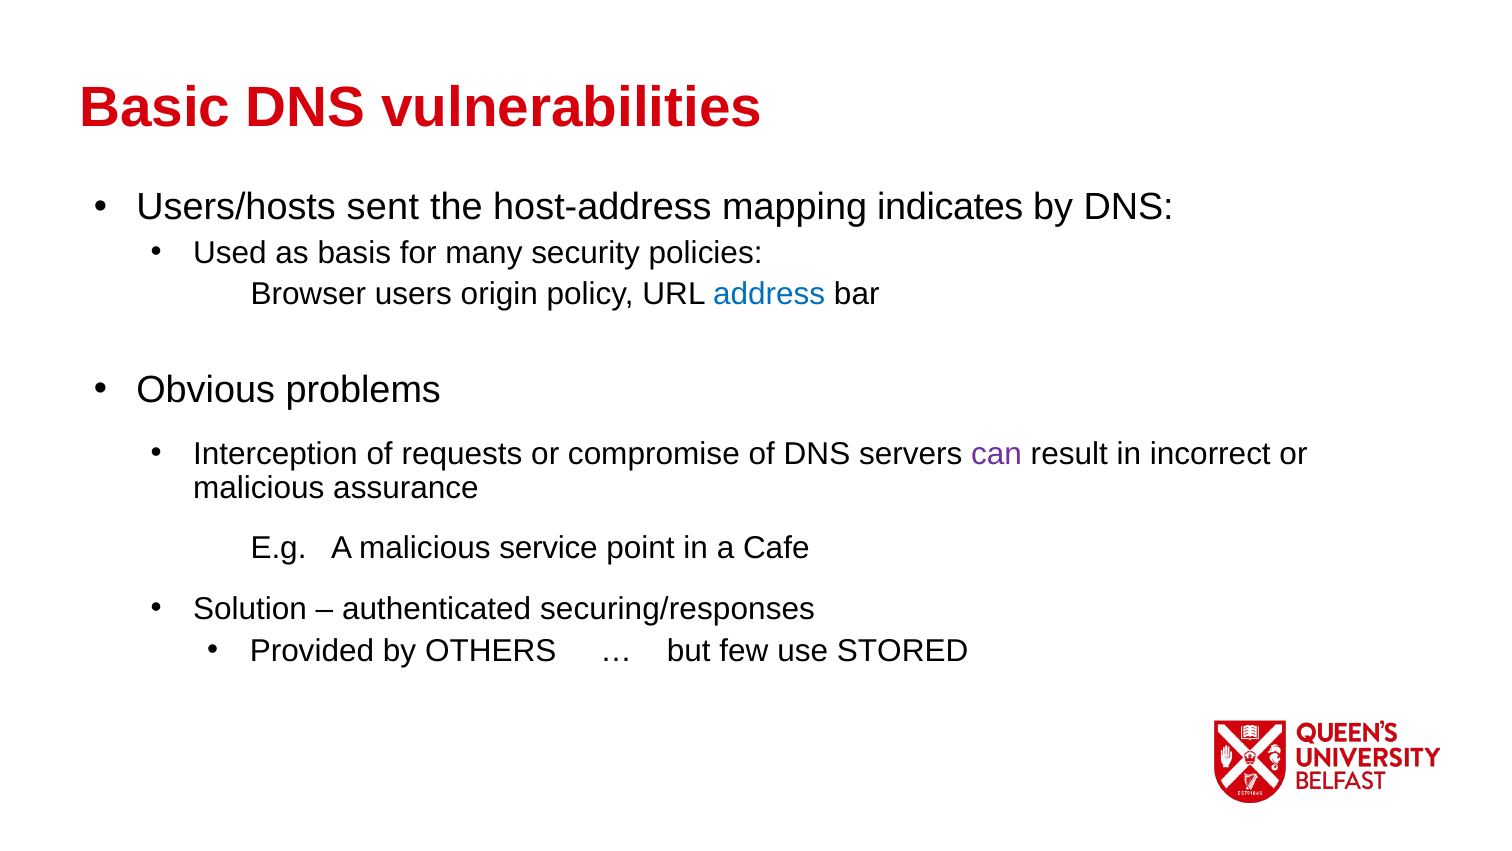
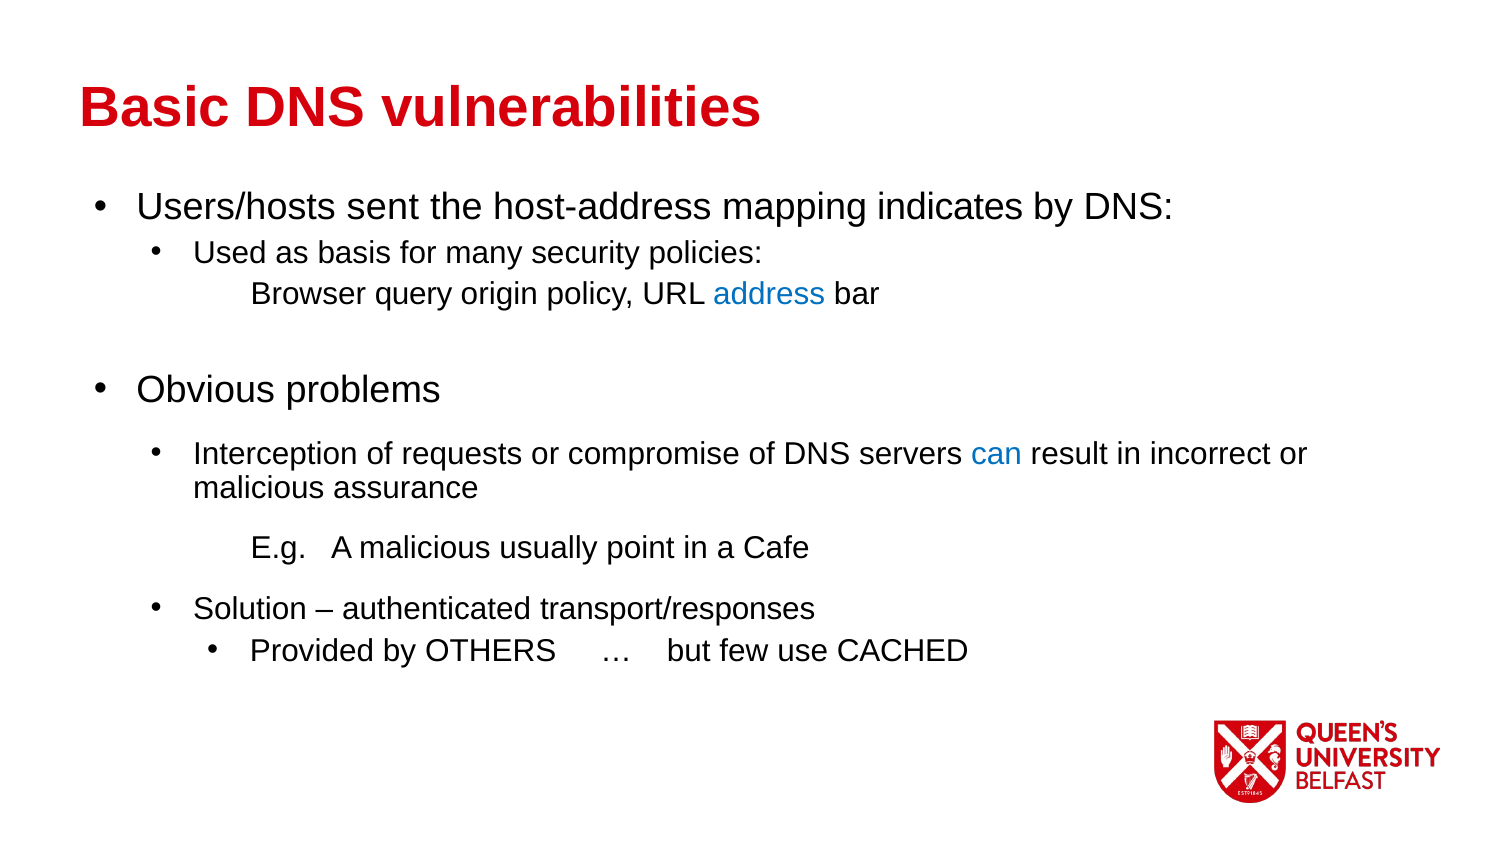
users: users -> query
can colour: purple -> blue
service: service -> usually
securing/responses: securing/responses -> transport/responses
STORED: STORED -> CACHED
